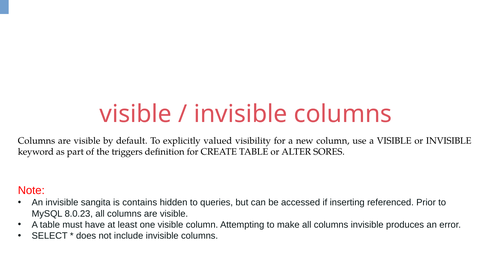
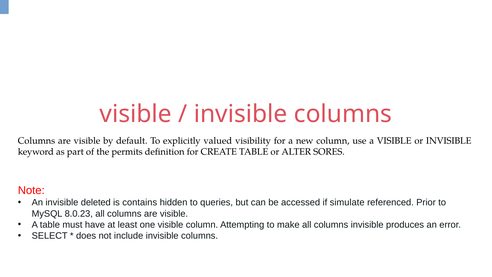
triggers: triggers -> permits
sangita: sangita -> deleted
inserting: inserting -> simulate
